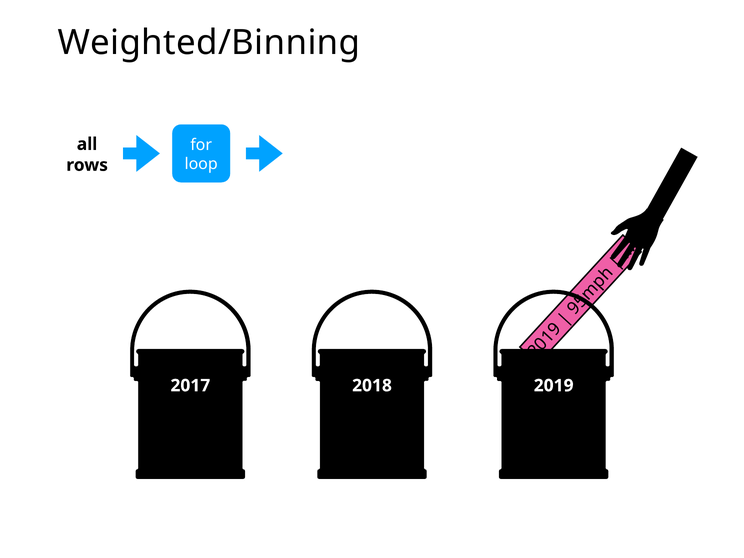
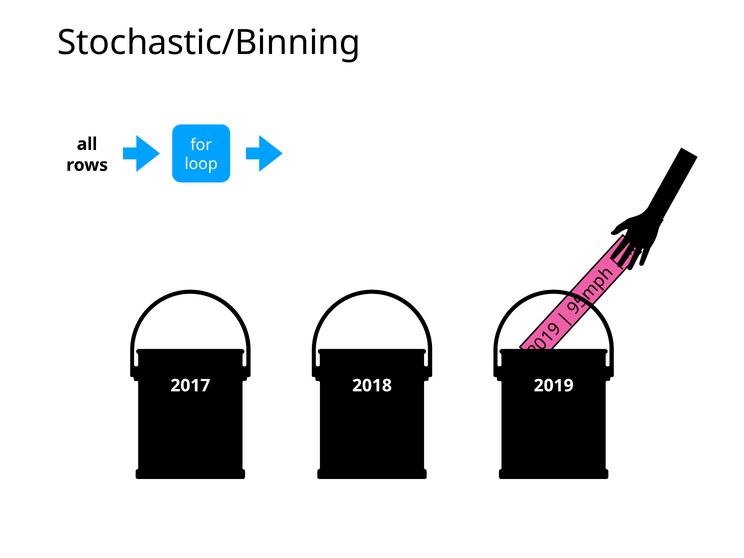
Weighted/Binning: Weighted/Binning -> Stochastic/Binning
